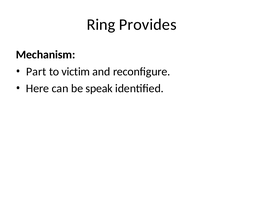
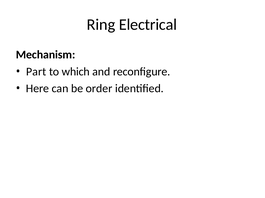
Provides: Provides -> Electrical
victim: victim -> which
speak: speak -> order
